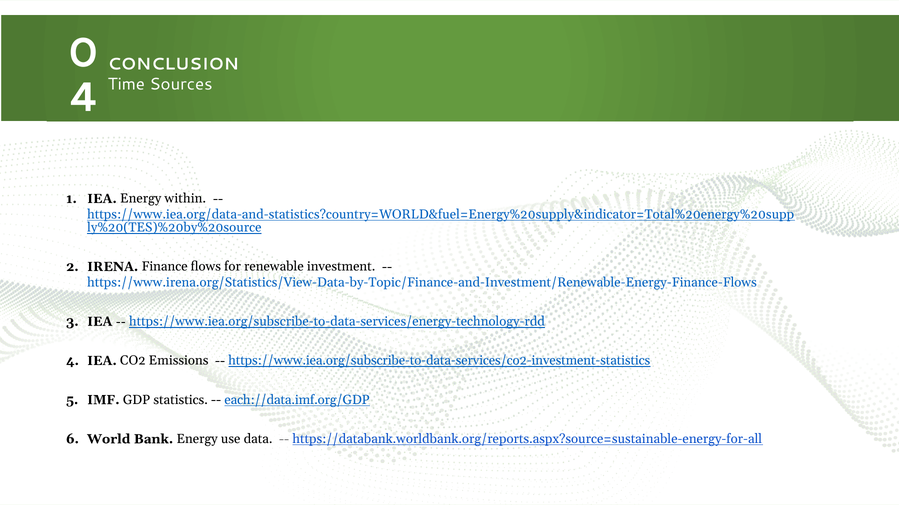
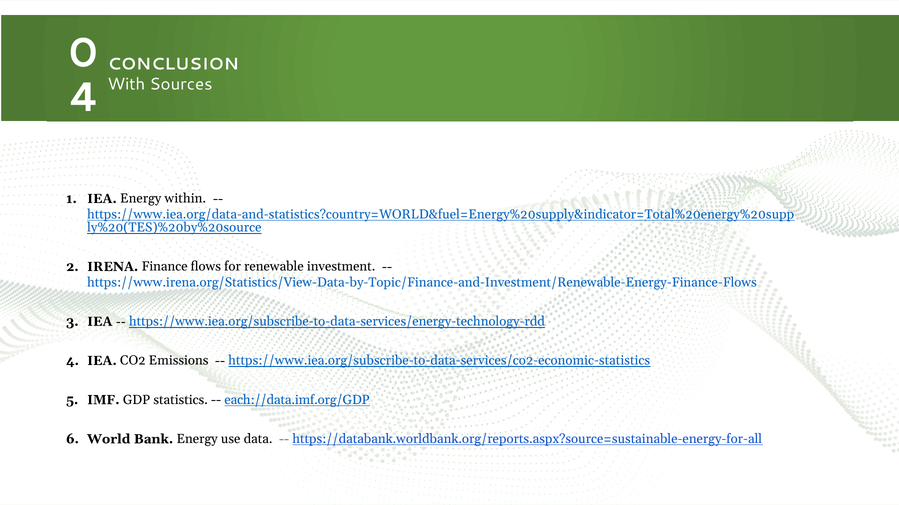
Time: Time -> With
https://www.iea.org/subscribe-to-data-services/co2-investment-statistics: https://www.iea.org/subscribe-to-data-services/co2-investment-statistics -> https://www.iea.org/subscribe-to-data-services/co2-economic-statistics
